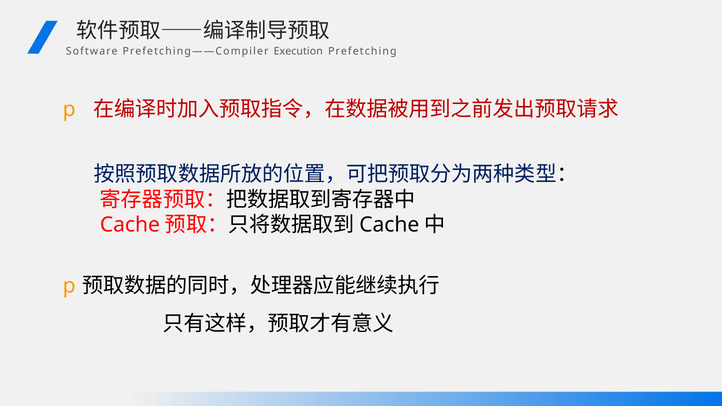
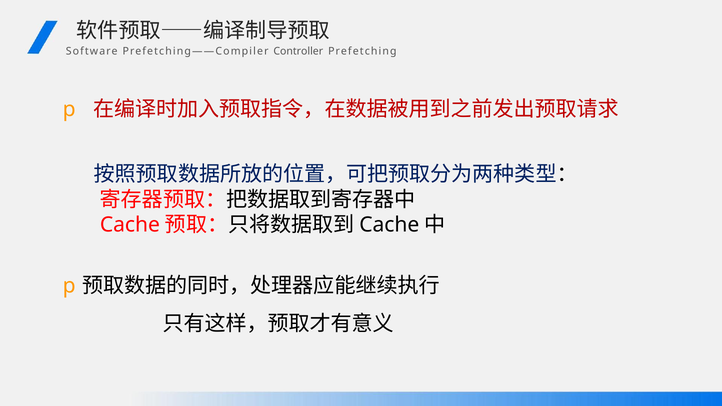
Execution: Execution -> Controller
